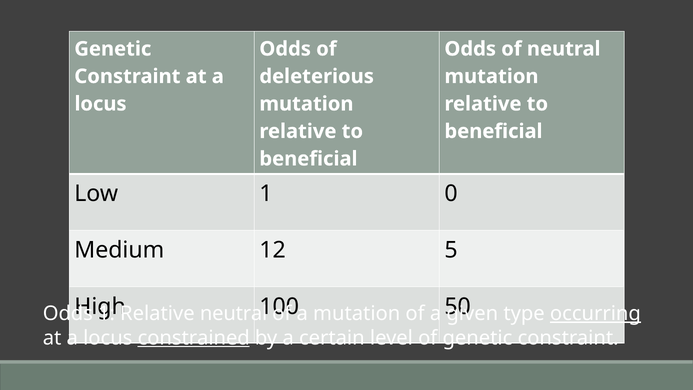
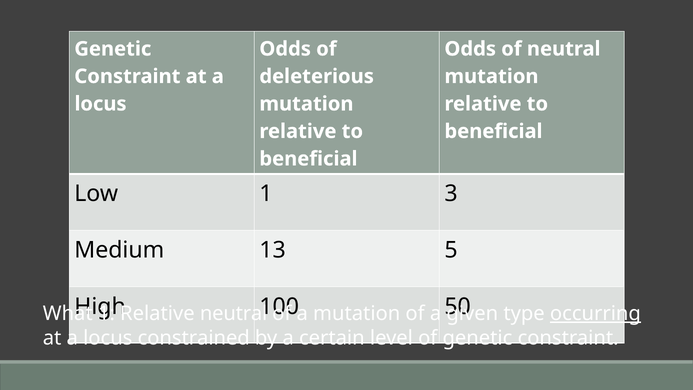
0: 0 -> 3
12: 12 -> 13
Odds at (68, 313): Odds -> What
constrained underline: present -> none
